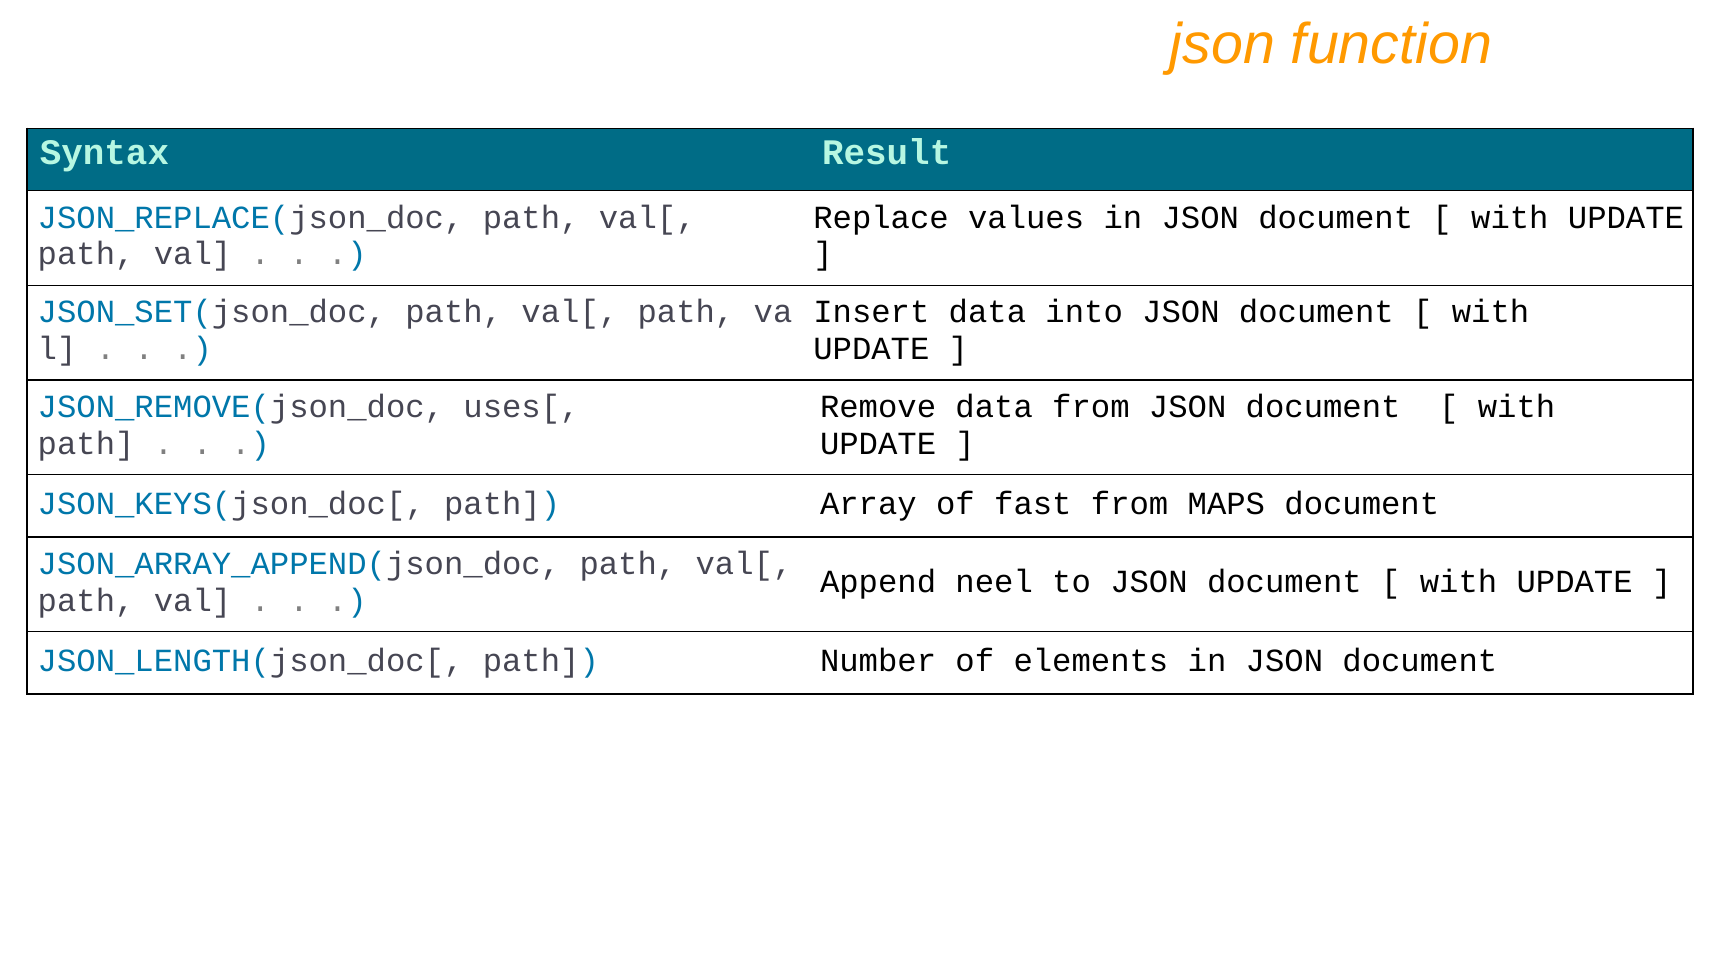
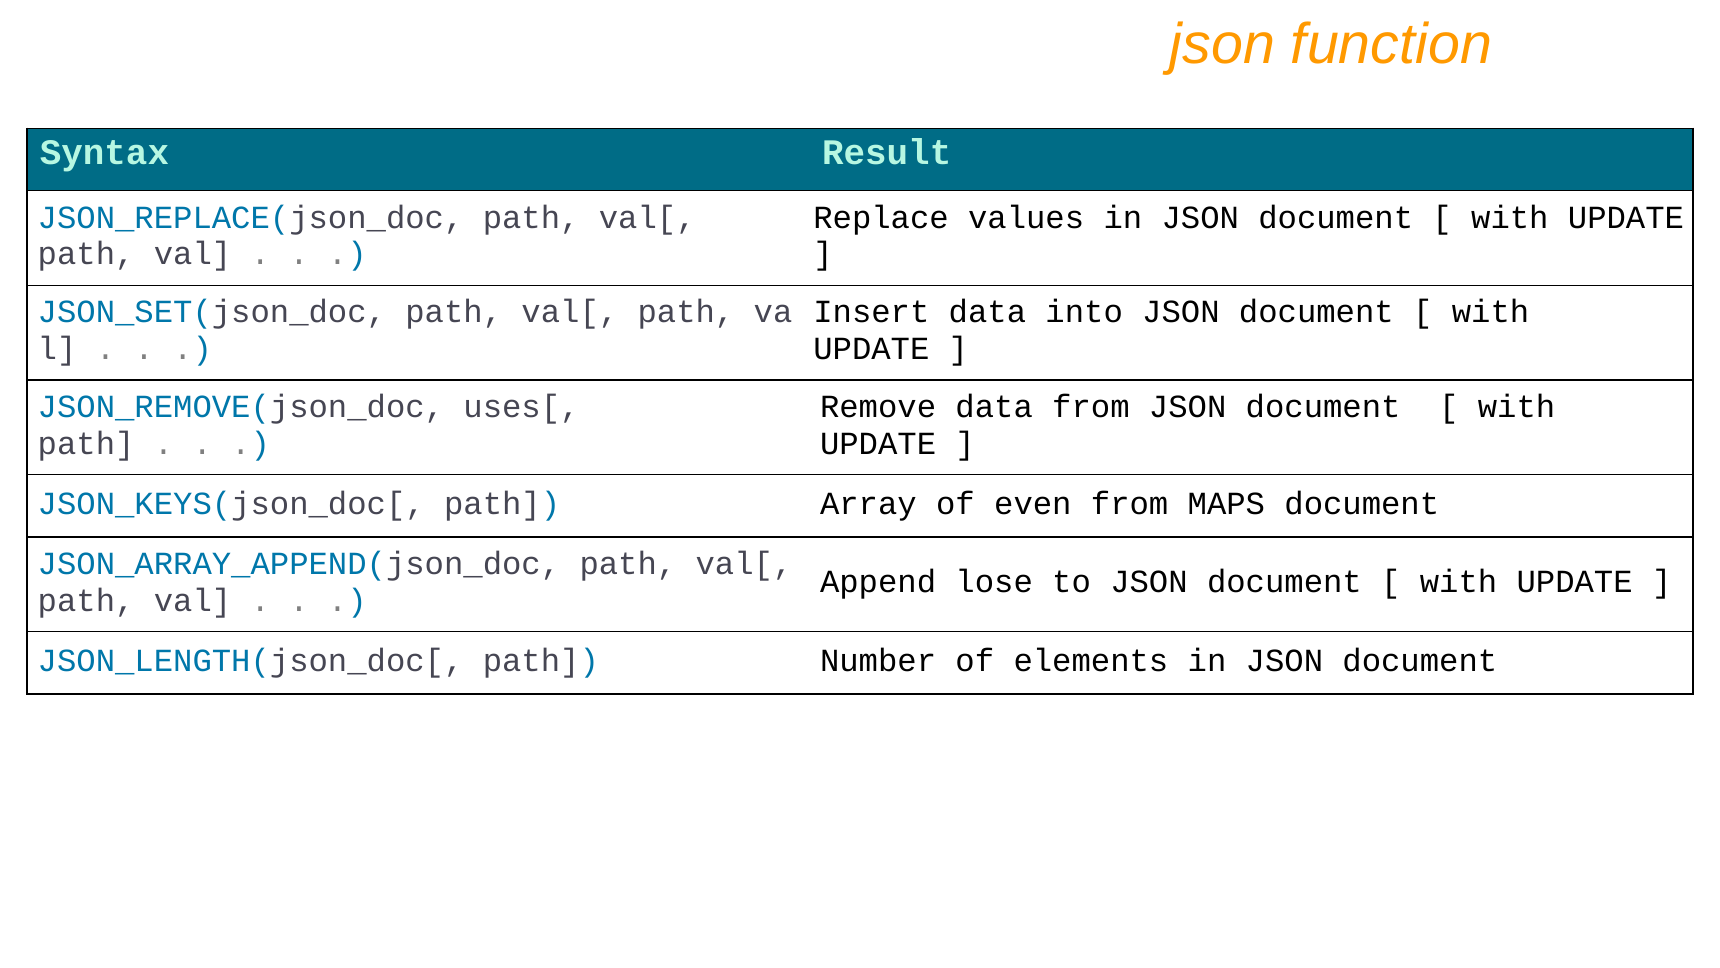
fast: fast -> even
neel: neel -> lose
